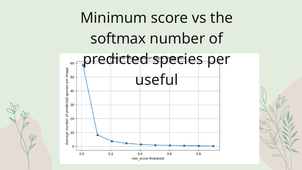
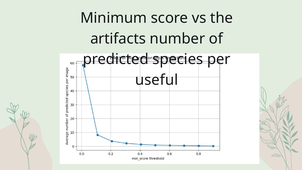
softmax: softmax -> artifacts
